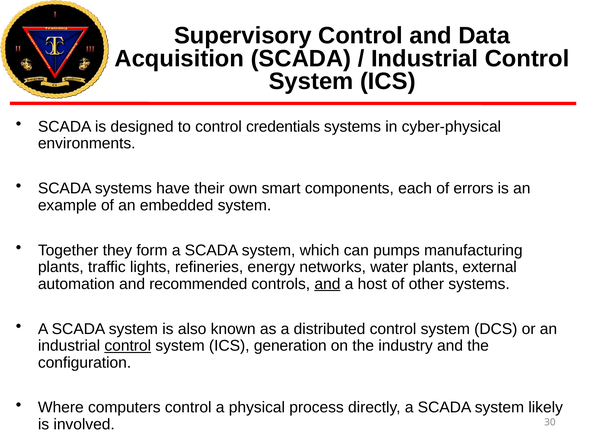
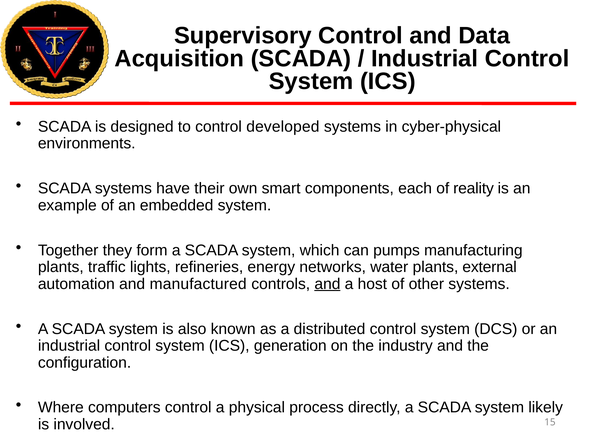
credentials: credentials -> developed
errors: errors -> reality
recommended: recommended -> manufactured
control at (128, 346) underline: present -> none
30: 30 -> 15
